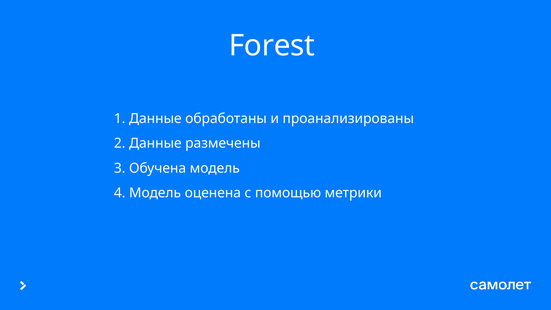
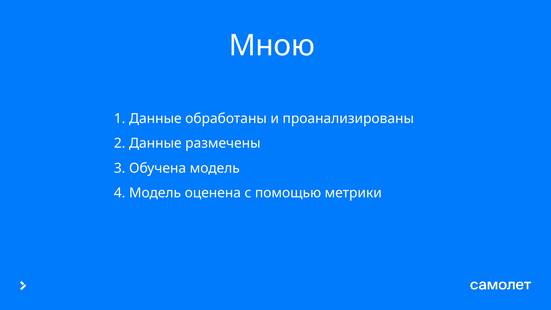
Forest: Forest -> Мною
